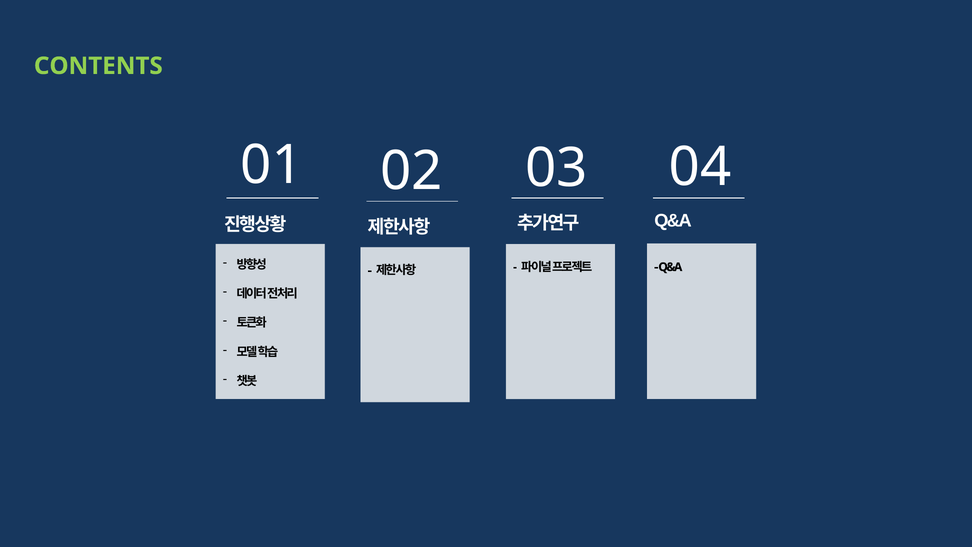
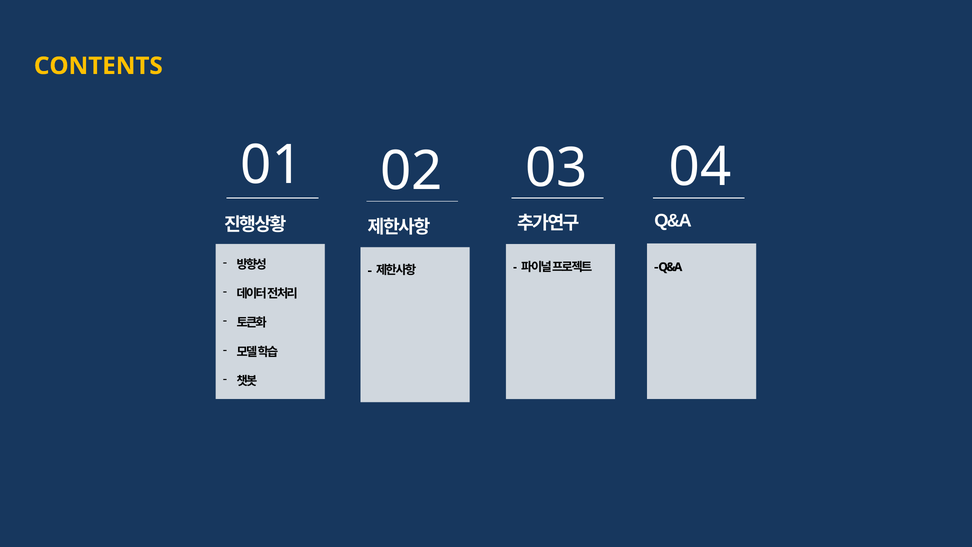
CONTENTS colour: light green -> yellow
